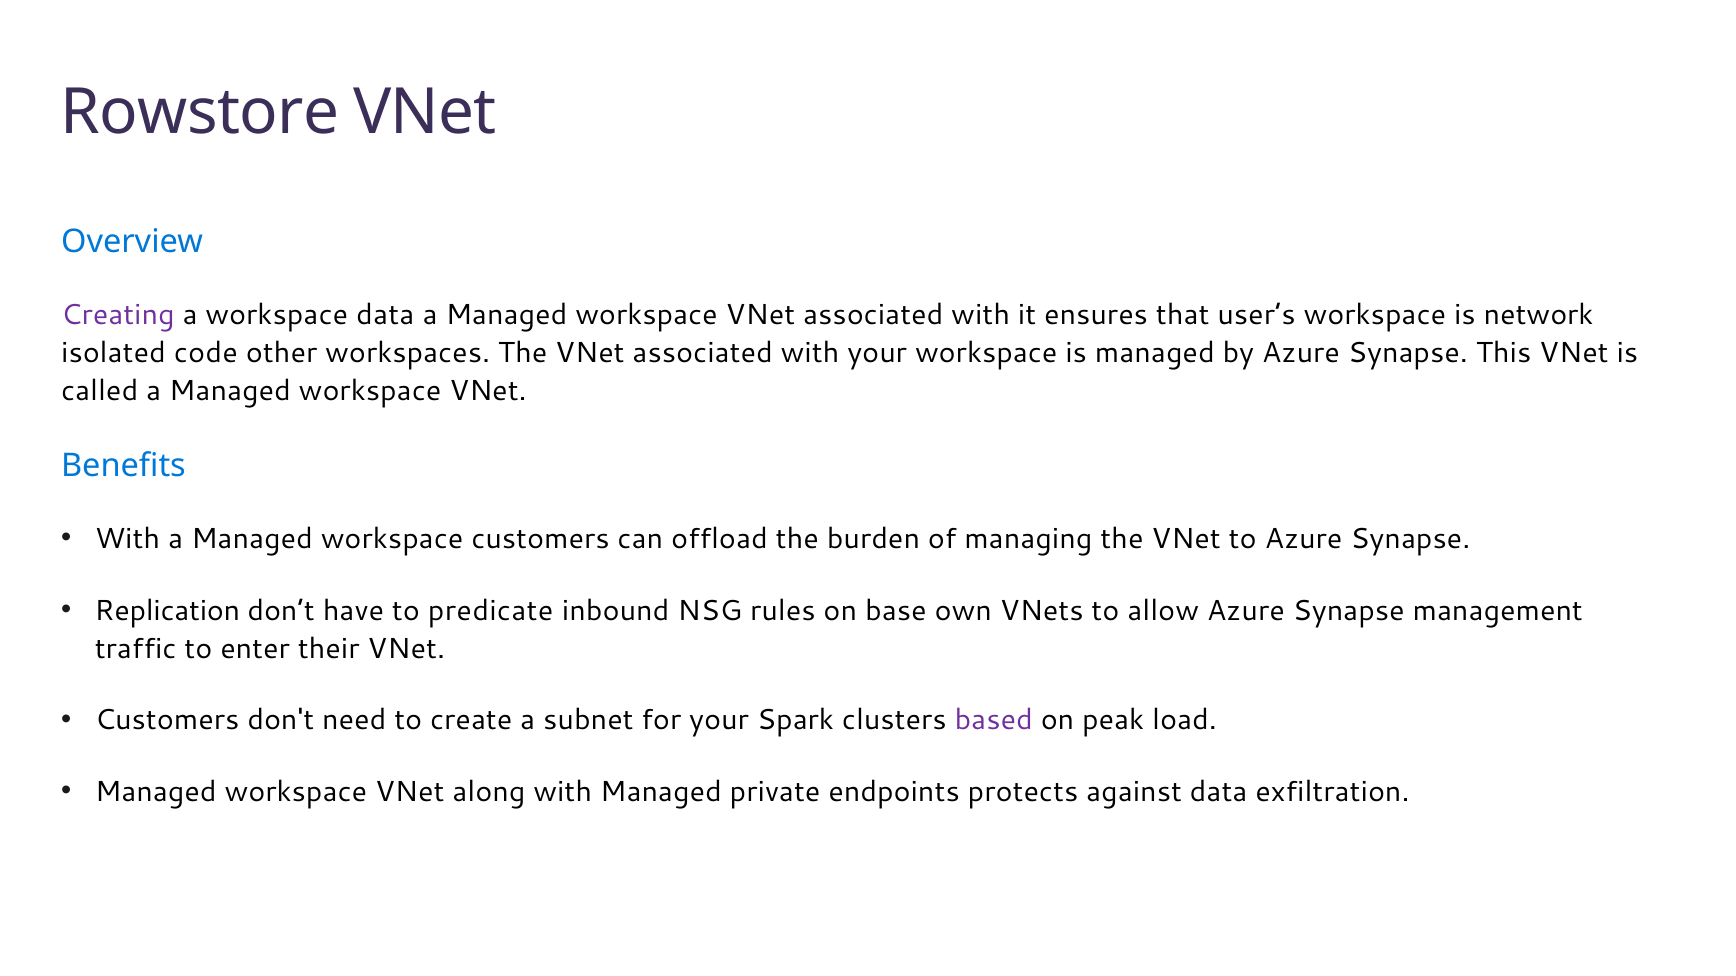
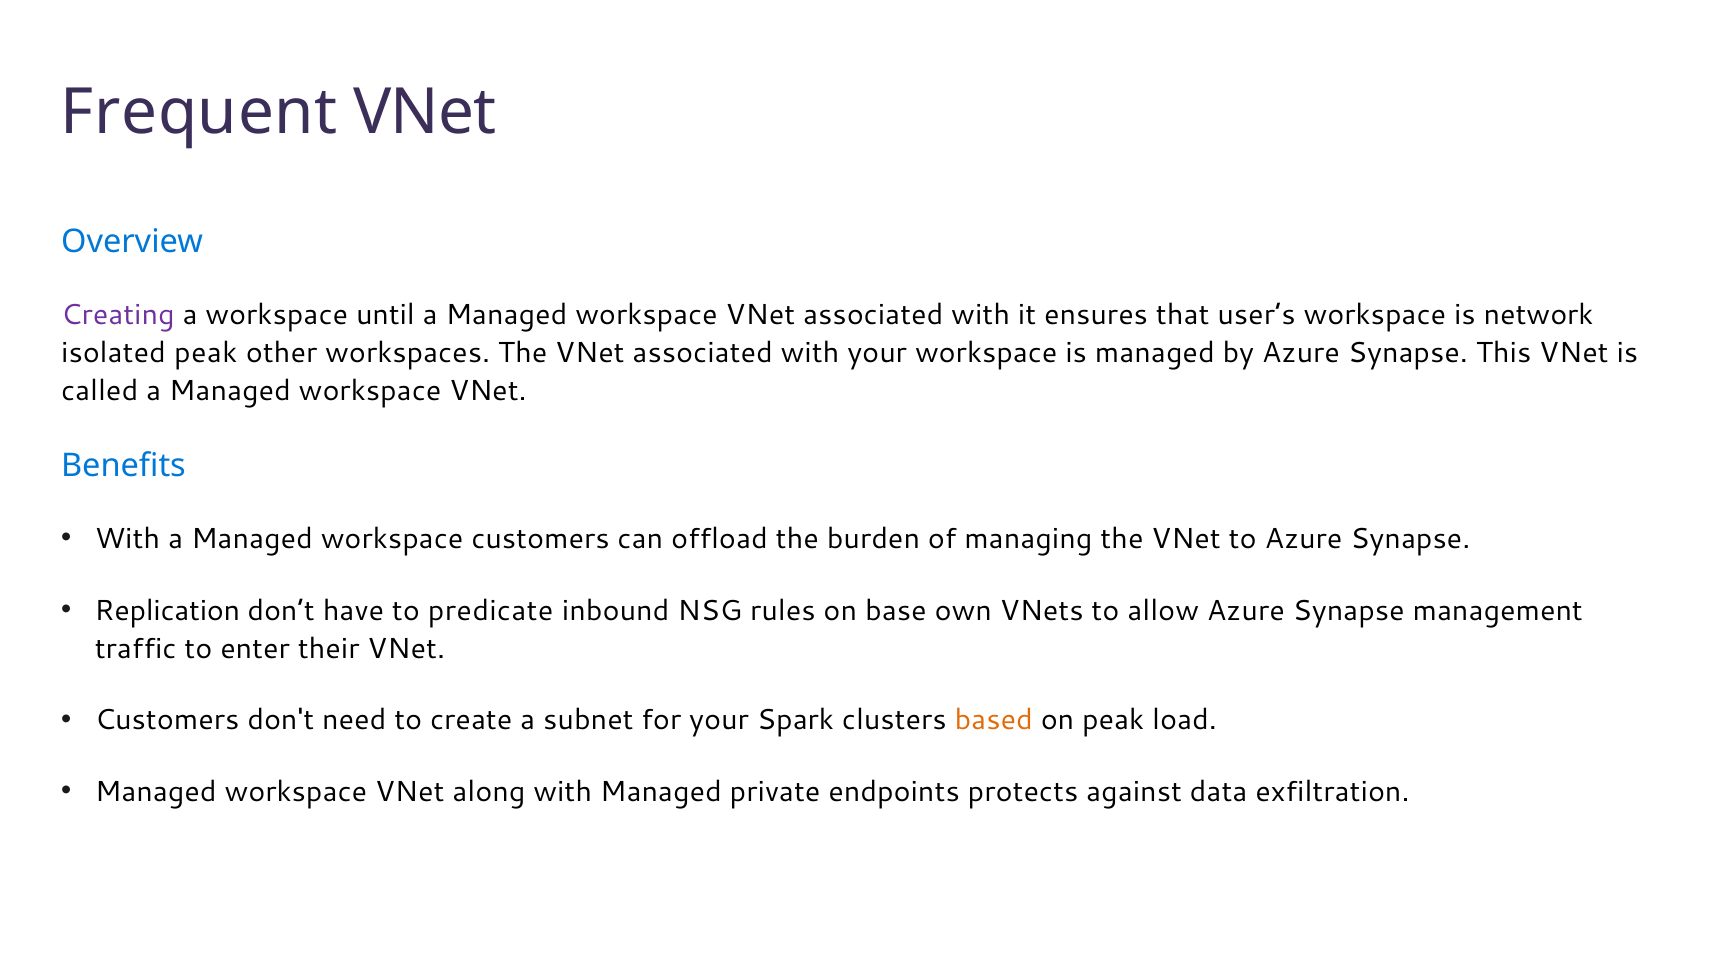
Rowstore: Rowstore -> Frequent
workspace data: data -> until
isolated code: code -> peak
based colour: purple -> orange
